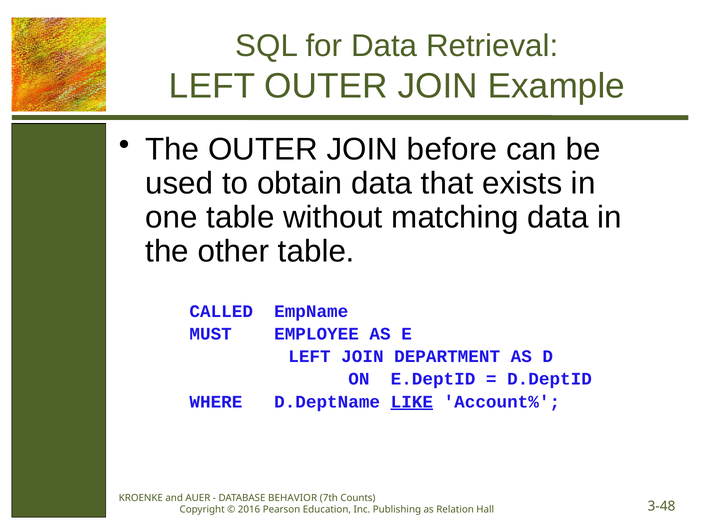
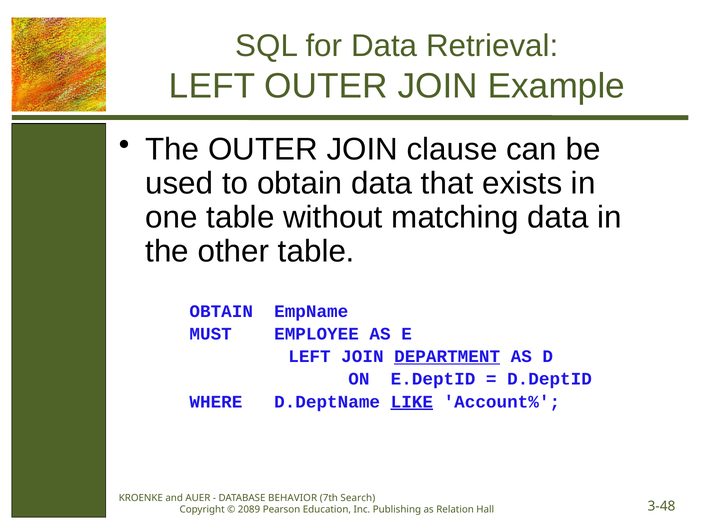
before: before -> clause
CALLED at (221, 312): CALLED -> OBTAIN
DEPARTMENT underline: none -> present
Counts: Counts -> Search
2016: 2016 -> 2089
